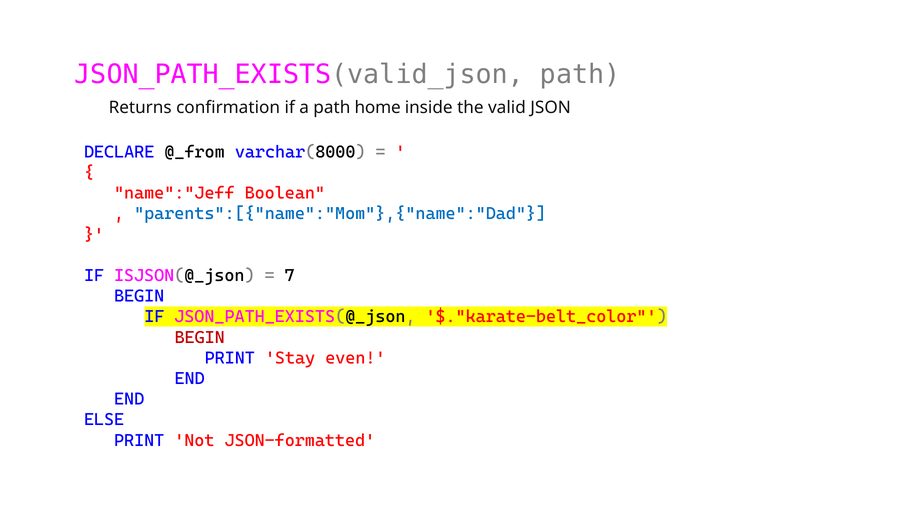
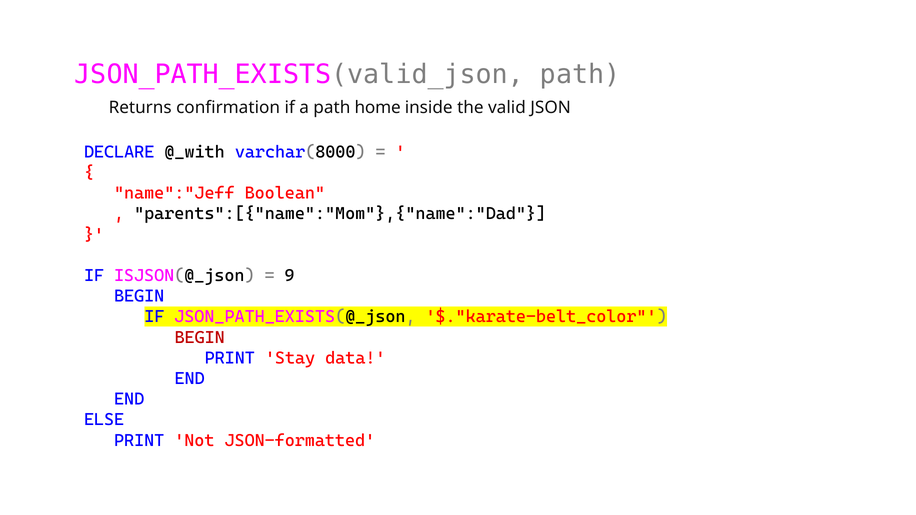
@_from: @_from -> @_with
parents":[{"name":"Mom"},{"name":"Dad colour: blue -> black
7: 7 -> 9
even: even -> data
